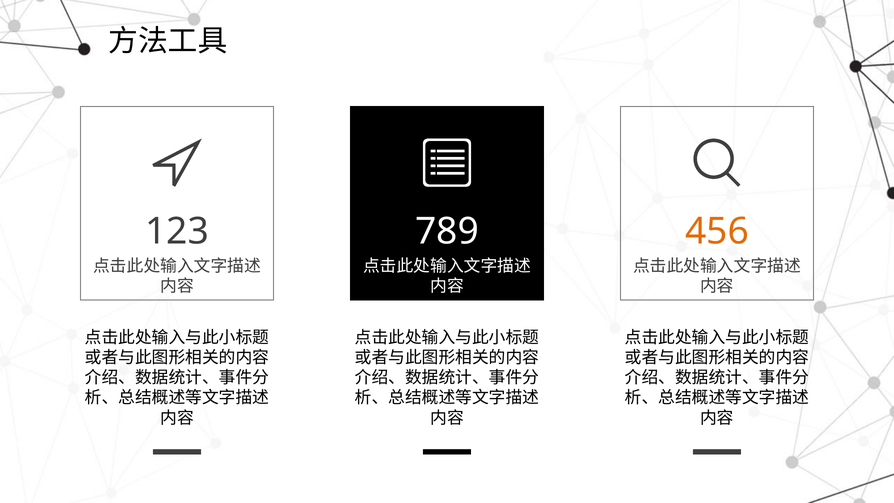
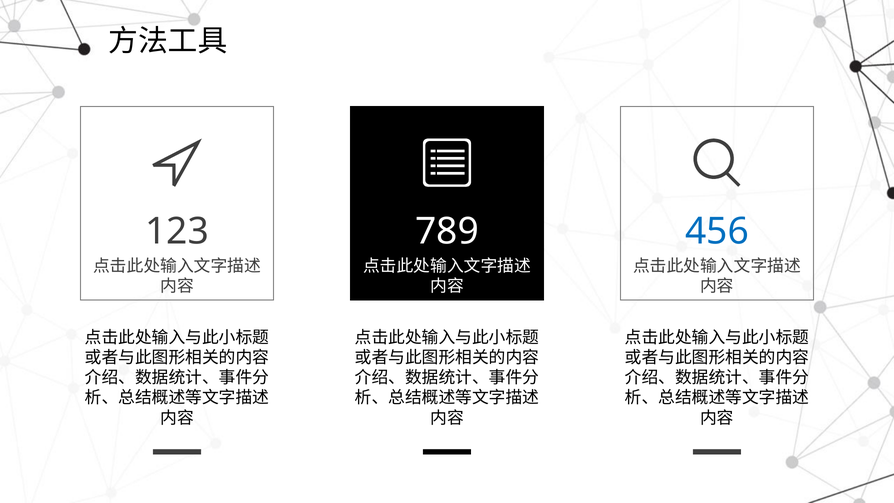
456 colour: orange -> blue
